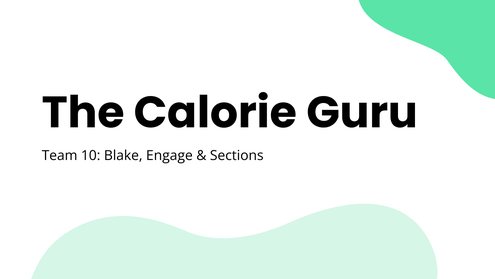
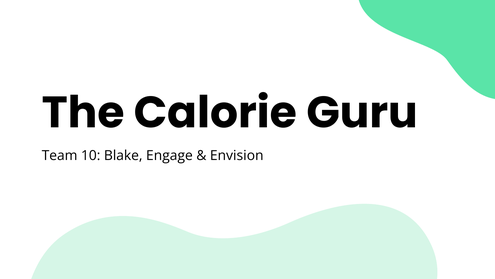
Sections: Sections -> Envision
